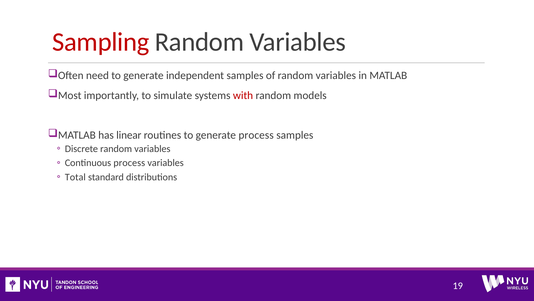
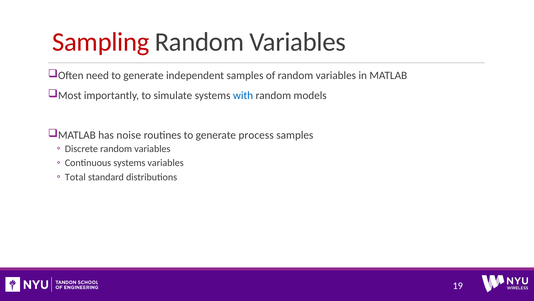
with colour: red -> blue
linear: linear -> noise
Continuous process: process -> systems
